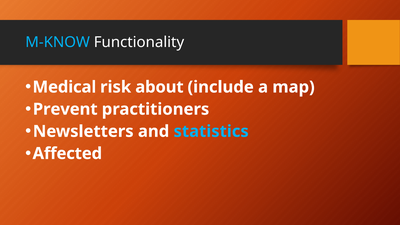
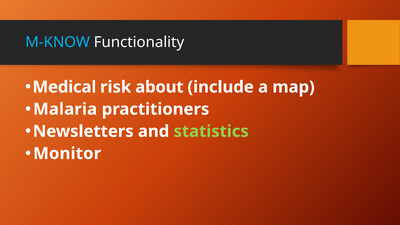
Prevent: Prevent -> Malaria
statistics colour: light blue -> light green
Affected: Affected -> Monitor
